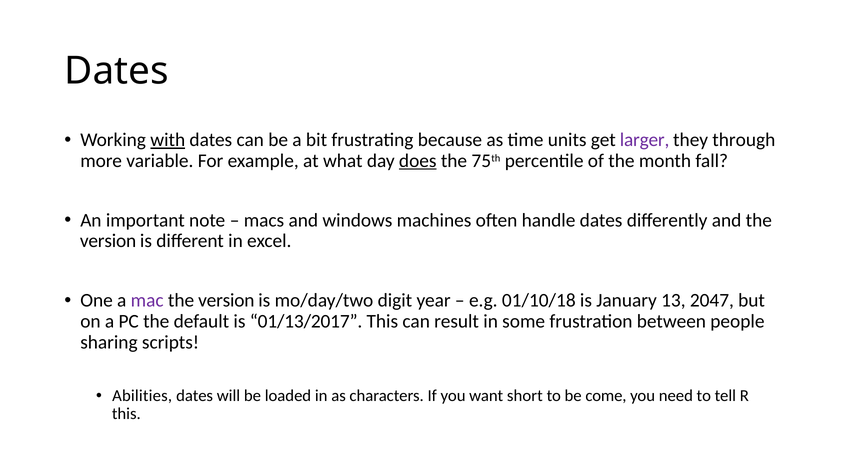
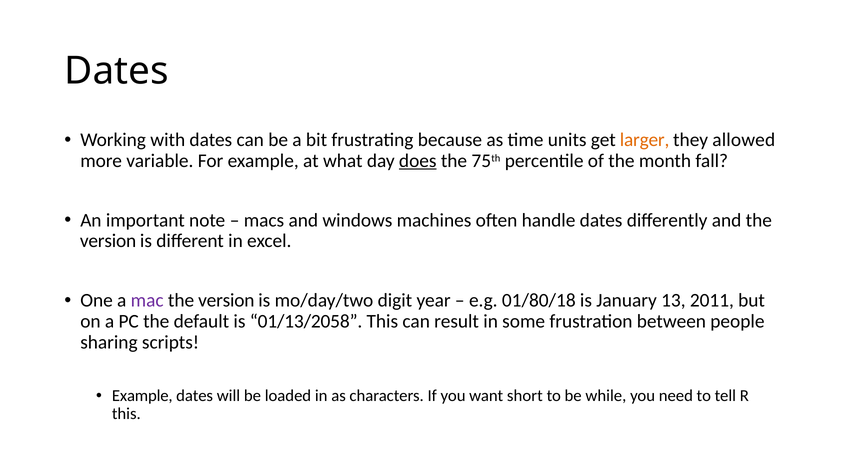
with underline: present -> none
larger colour: purple -> orange
through: through -> allowed
01/10/18: 01/10/18 -> 01/80/18
2047: 2047 -> 2011
01/13/2017: 01/13/2017 -> 01/13/2058
Abilities at (142, 396): Abilities -> Example
come: come -> while
